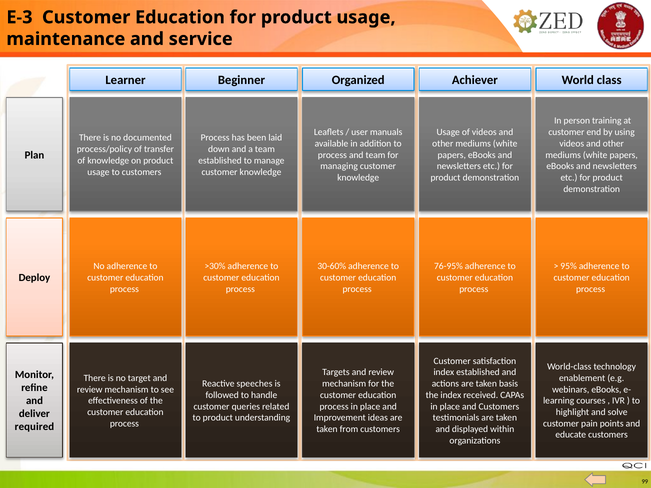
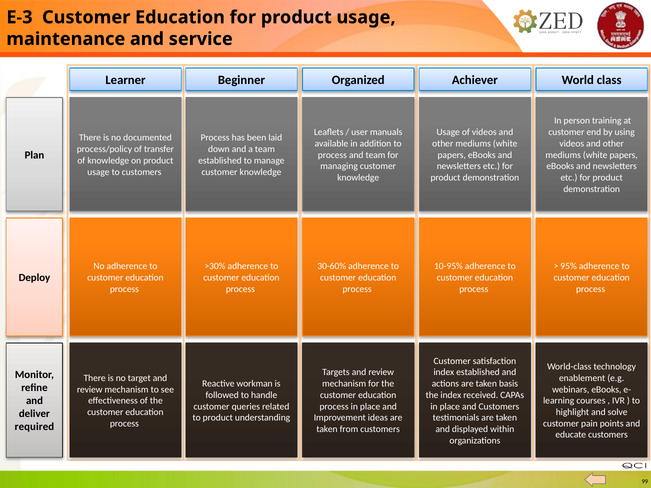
76-95%: 76-95% -> 10-95%
speeches: speeches -> workman
